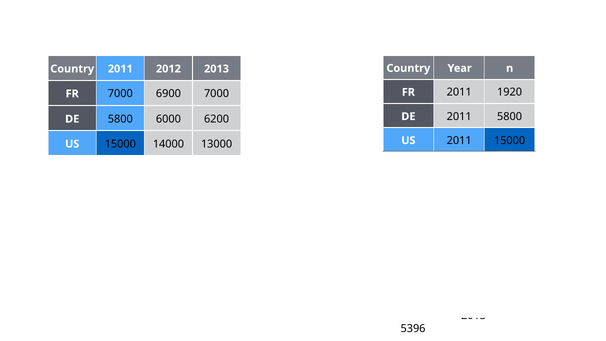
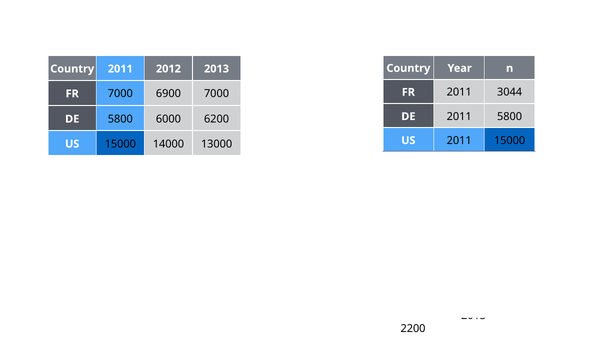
1920: 1920 -> 3044
5396: 5396 -> 2200
